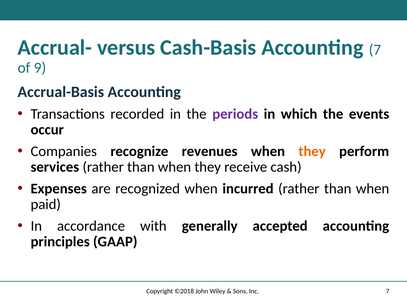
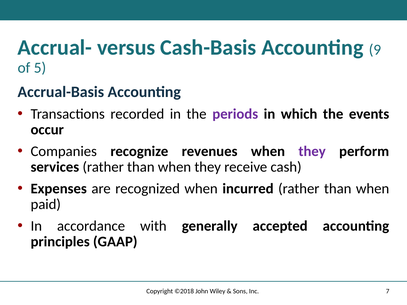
Accounting 7: 7 -> 9
9: 9 -> 5
they at (312, 151) colour: orange -> purple
